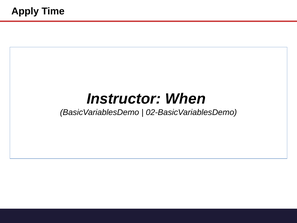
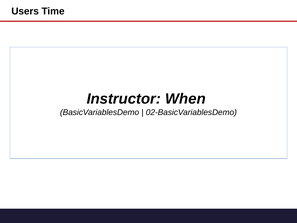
Apply: Apply -> Users
